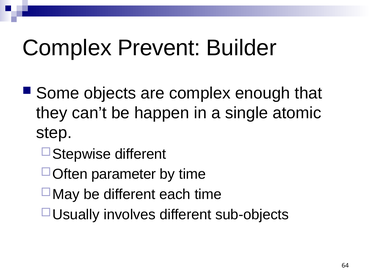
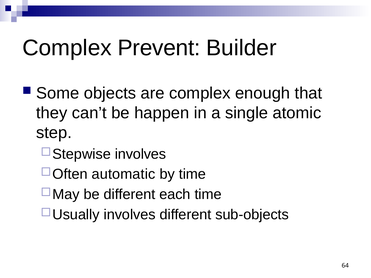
different at (140, 154): different -> involves
parameter: parameter -> automatic
